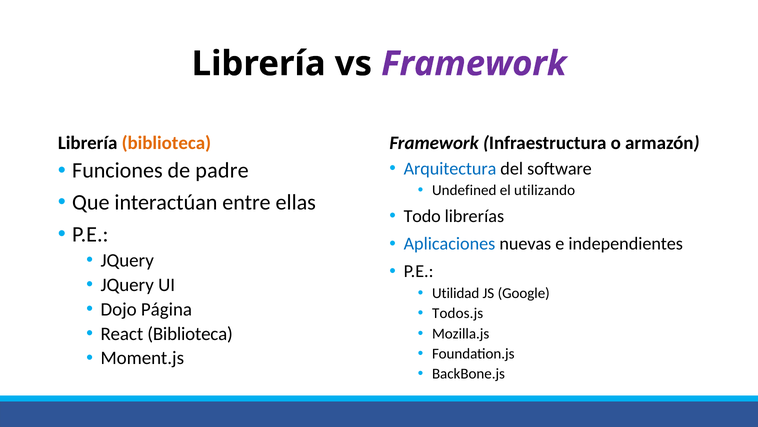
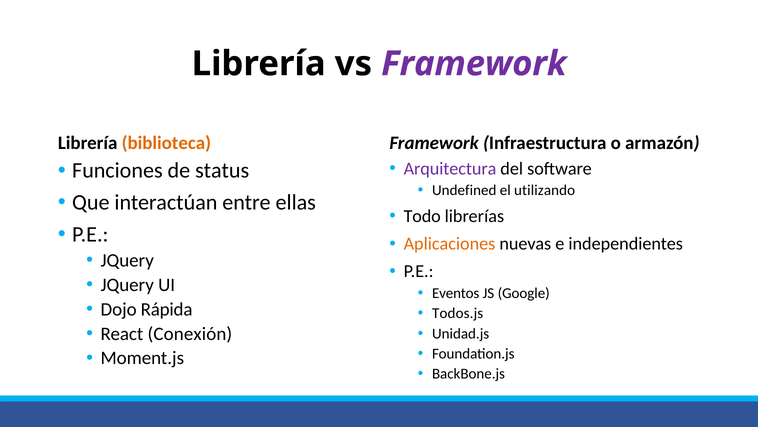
Arquitectura colour: blue -> purple
padre: padre -> status
Aplicaciones colour: blue -> orange
Utilidad: Utilidad -> Eventos
Página: Página -> Rápida
React Biblioteca: Biblioteca -> Conexión
Mozilla.js: Mozilla.js -> Unidad.js
